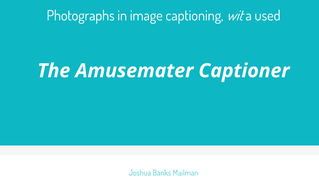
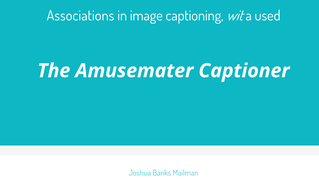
Photographs: Photographs -> Associations
